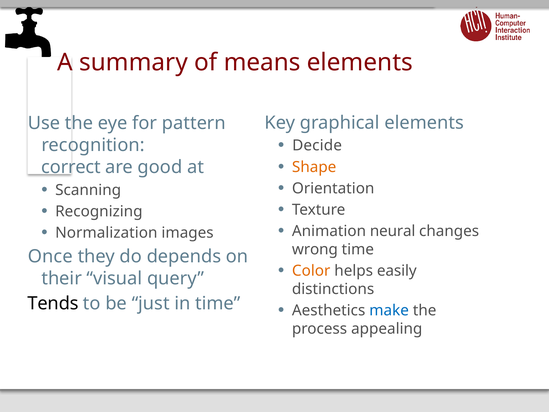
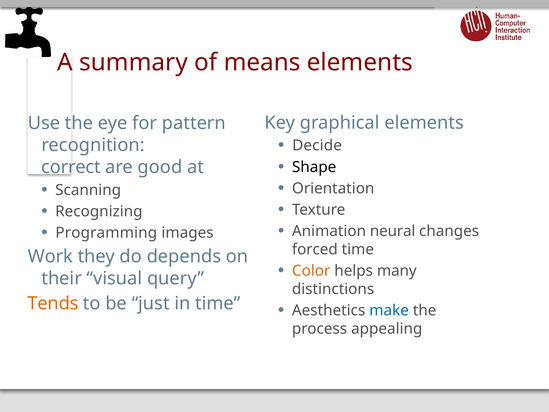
Shape colour: orange -> black
Normalization: Normalization -> Programming
wrong: wrong -> forced
Once: Once -> Work
easily: easily -> many
Tends colour: black -> orange
